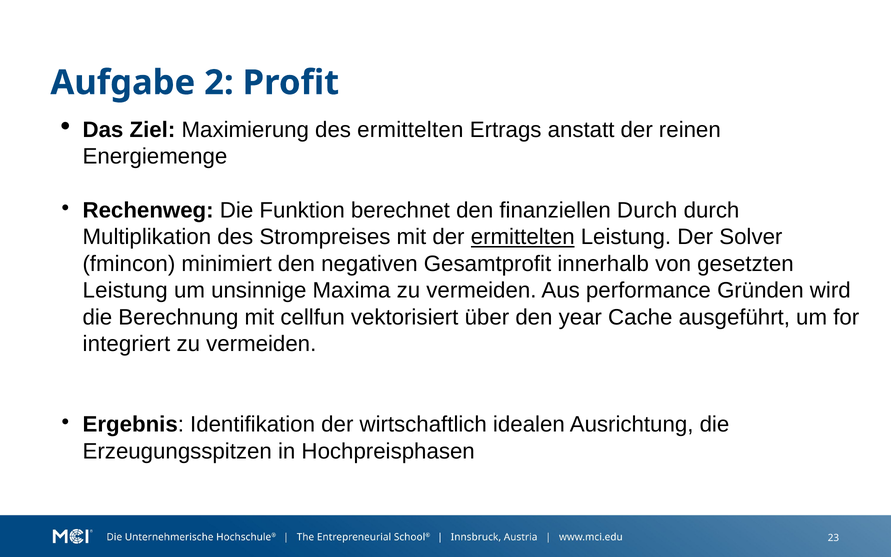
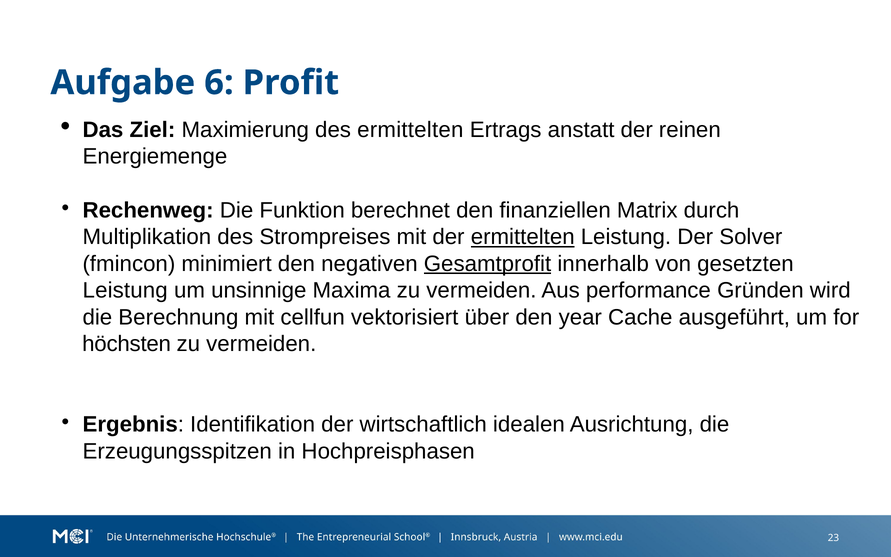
2: 2 -> 6
finanziellen Durch: Durch -> Matrix
Gesamtprofit underline: none -> present
integriert: integriert -> höchsten
